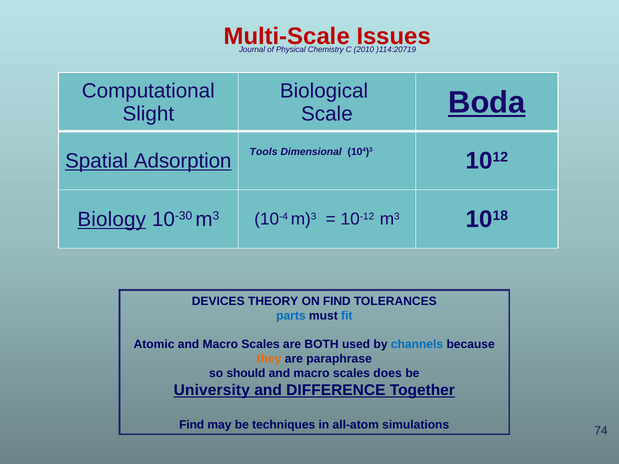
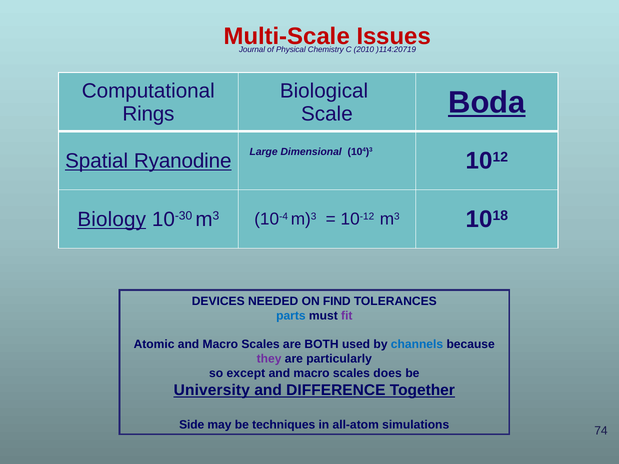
Slight: Slight -> Rings
Tools: Tools -> Large
Adsorption: Adsorption -> Ryanodine
THEORY: THEORY -> NEEDED
fit colour: blue -> purple
they colour: orange -> purple
paraphrase: paraphrase -> particularly
should: should -> except
Find at (192, 425): Find -> Side
